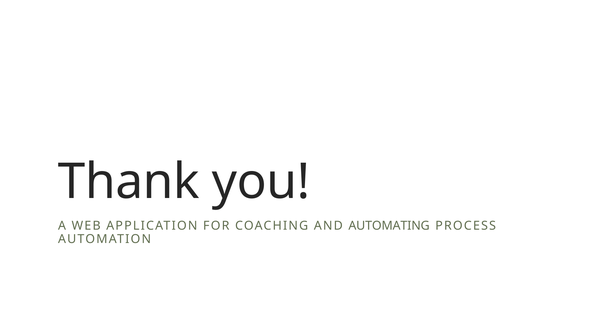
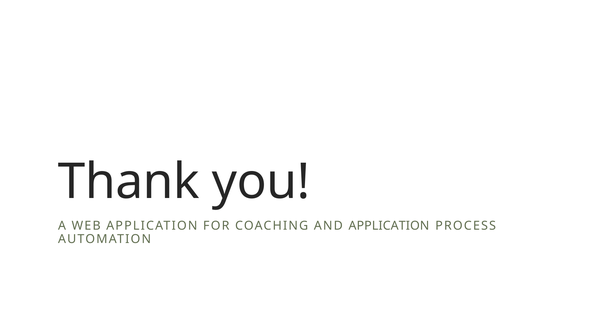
AND AUTOMATING: AUTOMATING -> APPLICATION
